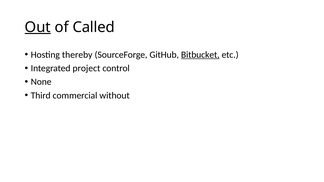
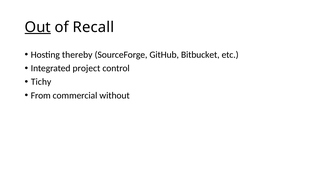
Called: Called -> Recall
Bitbucket underline: present -> none
None: None -> Tichy
Third: Third -> From
